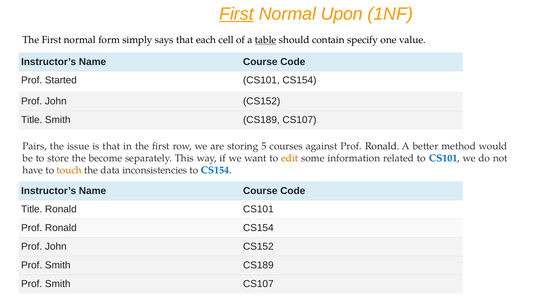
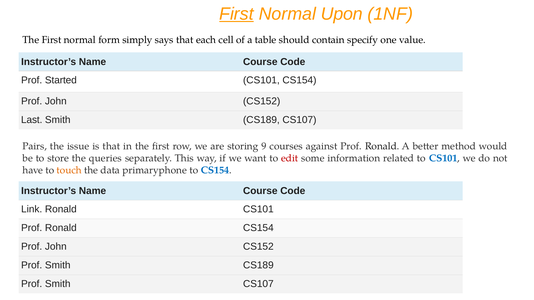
table underline: present -> none
Title at (32, 120): Title -> Last
5: 5 -> 9
become: become -> queries
edit colour: orange -> red
inconsistencies: inconsistencies -> primaryphone
Title at (32, 210): Title -> Link
